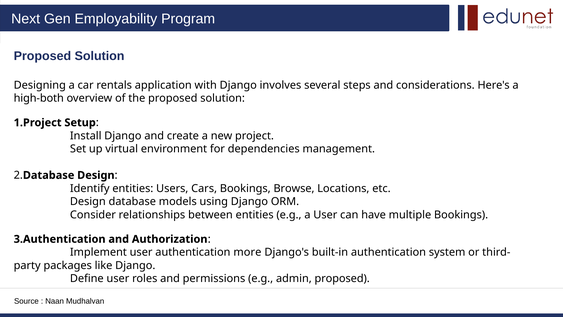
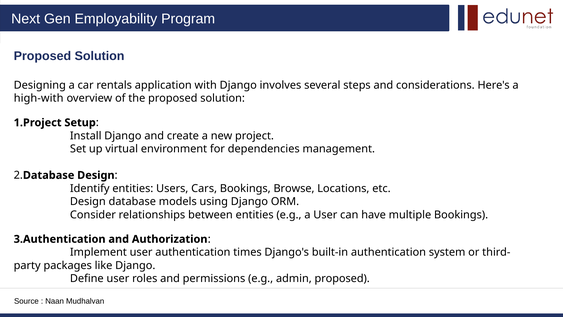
high-both: high-both -> high-with
more: more -> times
